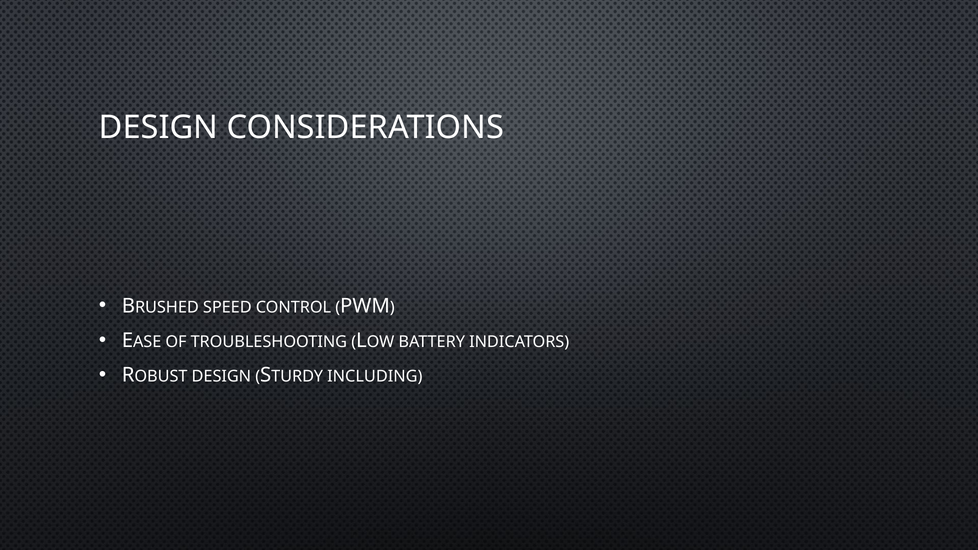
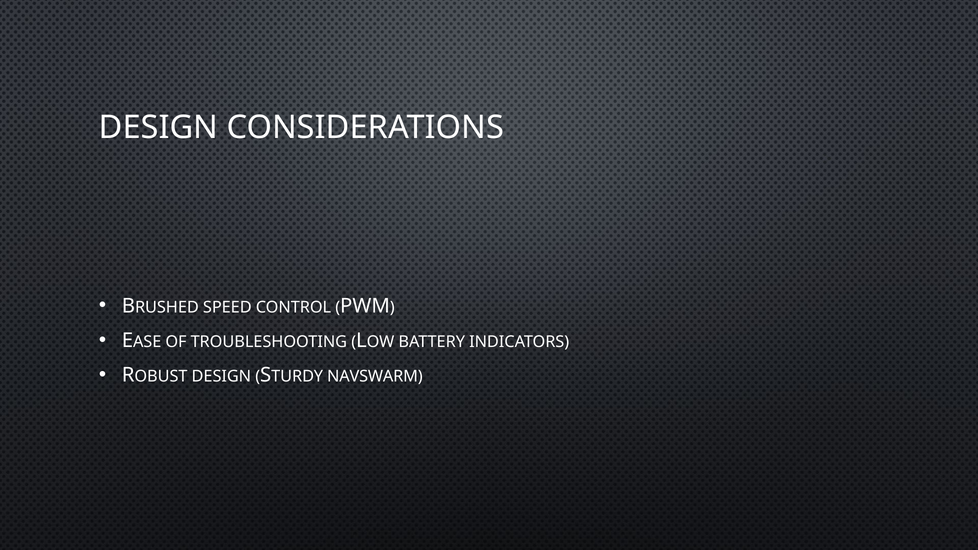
INCLUDING: INCLUDING -> NAVSWARM
